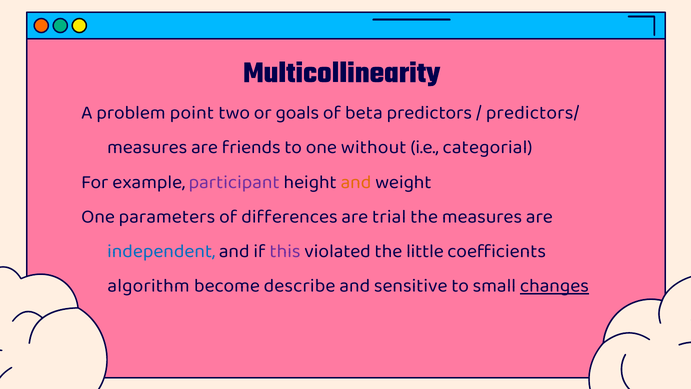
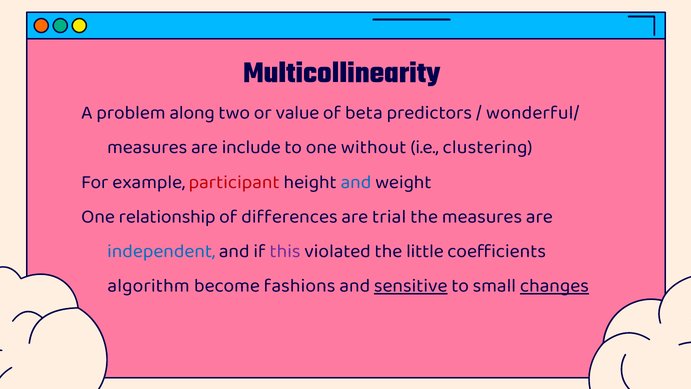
point: point -> along
goals: goals -> value
predictors/: predictors/ -> wonderful/
friends: friends -> include
categorial: categorial -> clustering
participant colour: purple -> red
and at (356, 182) colour: orange -> blue
parameters: parameters -> relationship
describe: describe -> fashions
sensitive underline: none -> present
